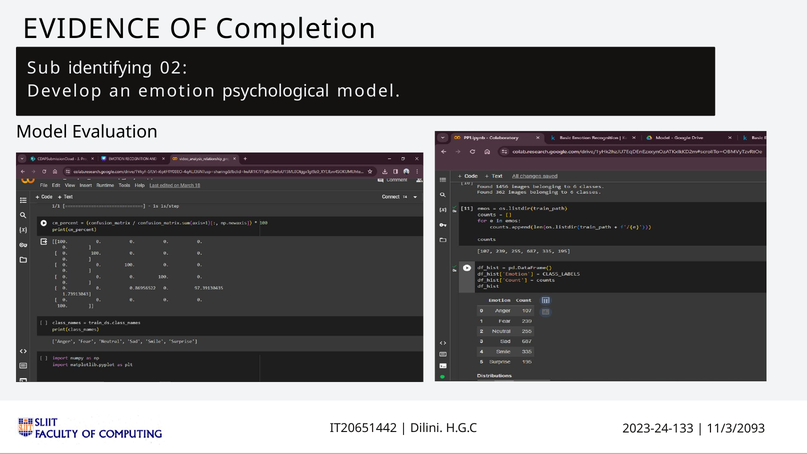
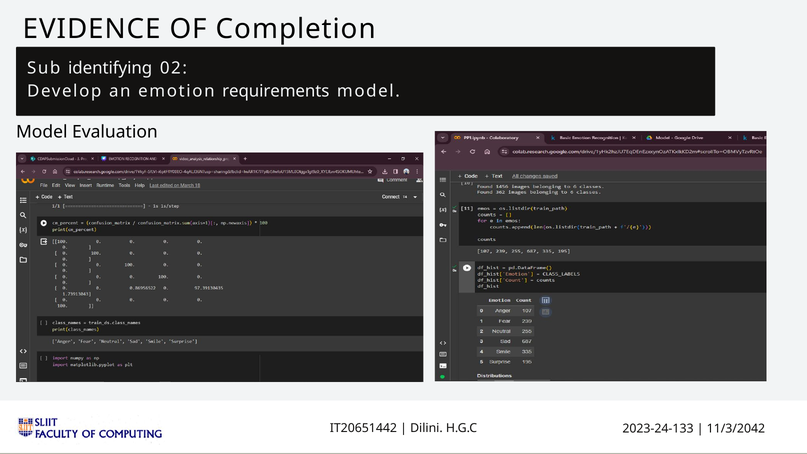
psychological: psychological -> requirements
11/3/2093: 11/3/2093 -> 11/3/2042
